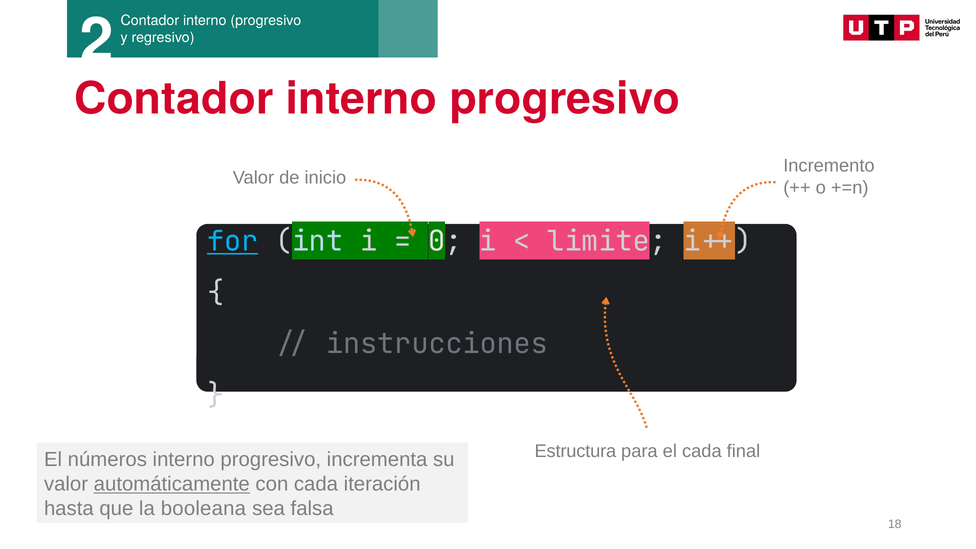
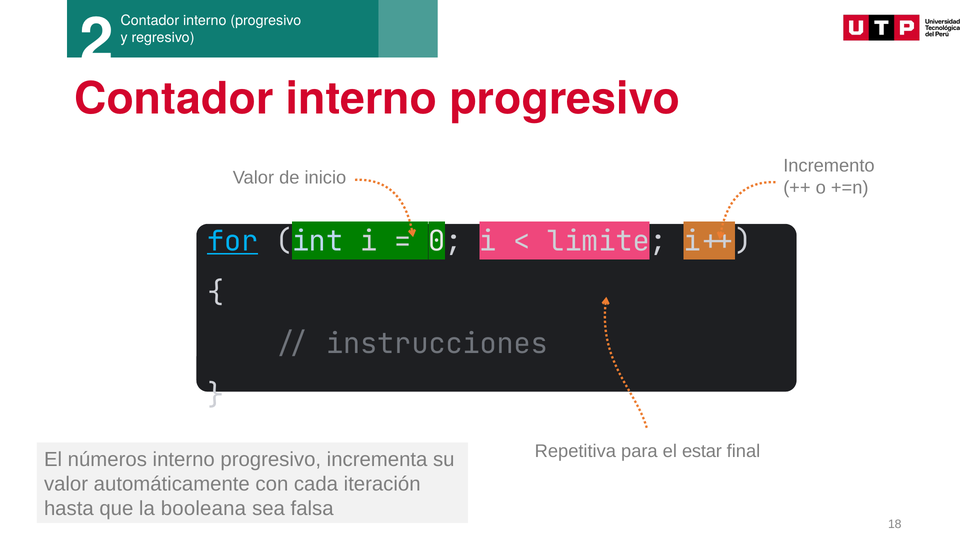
Estructura: Estructura -> Repetitiva
el cada: cada -> estar
automáticamente underline: present -> none
